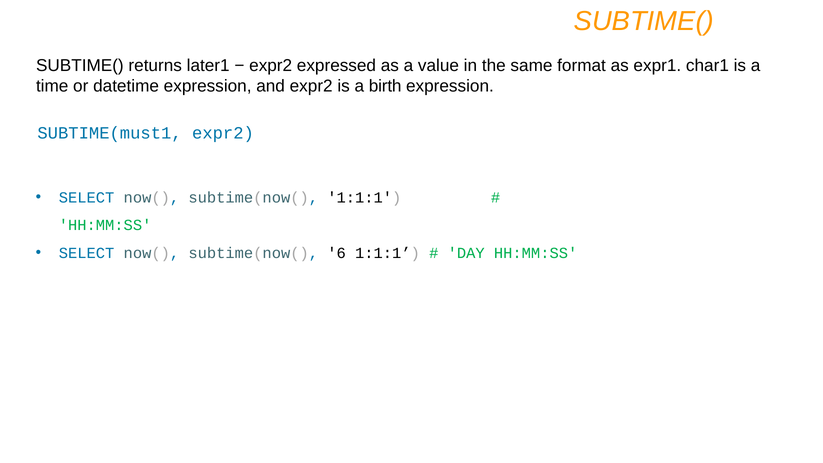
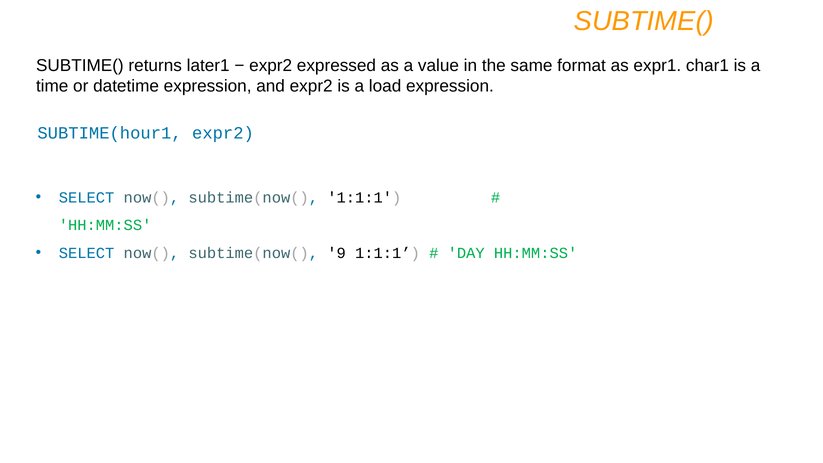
birth: birth -> load
SUBTIME(must1: SUBTIME(must1 -> SUBTIME(hour1
6: 6 -> 9
